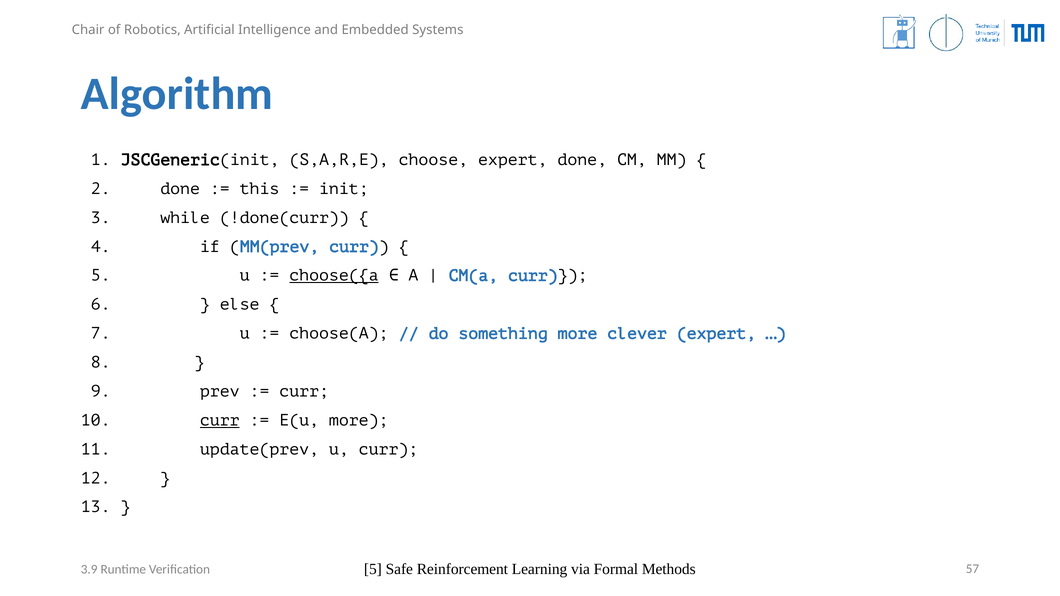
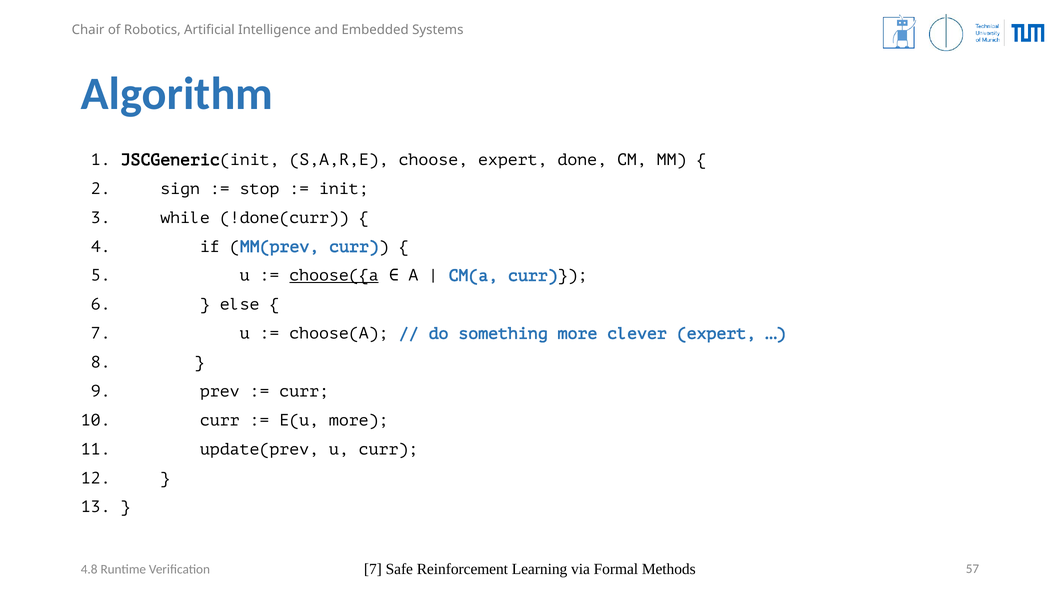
2 done: done -> sign
this: this -> stop
curr at (220, 420) underline: present -> none
5 at (373, 570): 5 -> 7
3.9: 3.9 -> 4.8
